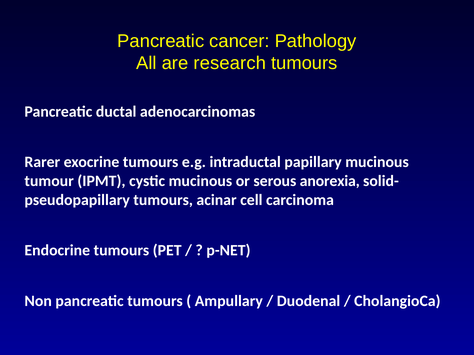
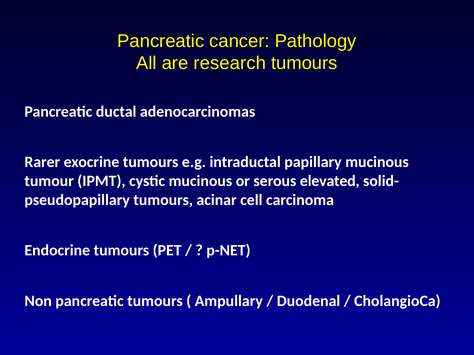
anorexia: anorexia -> elevated
